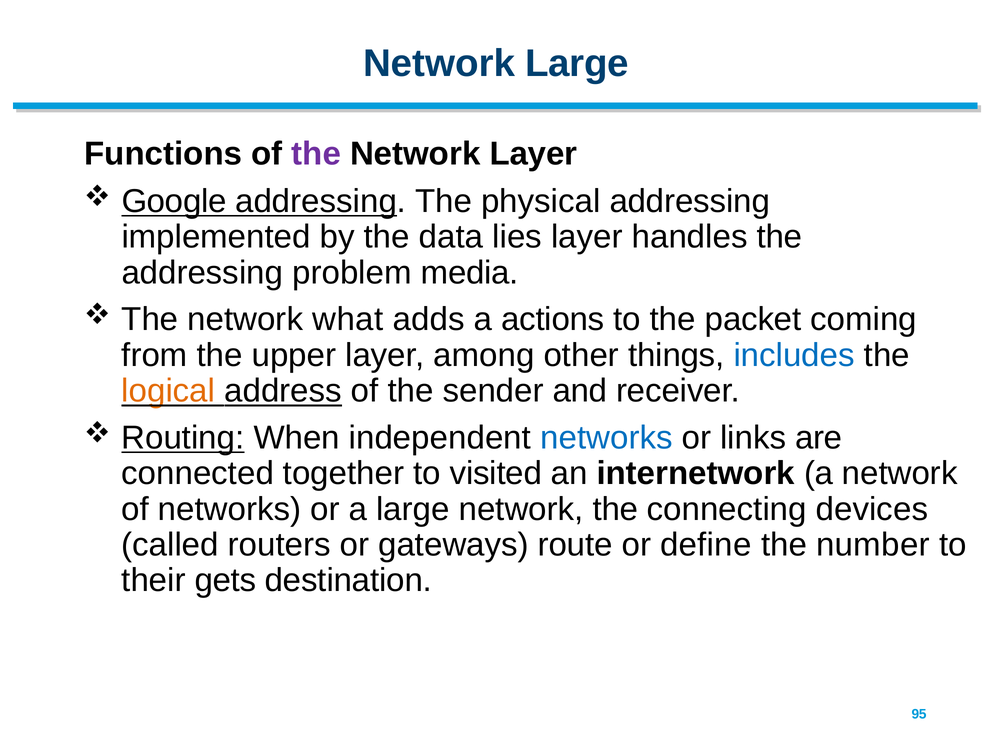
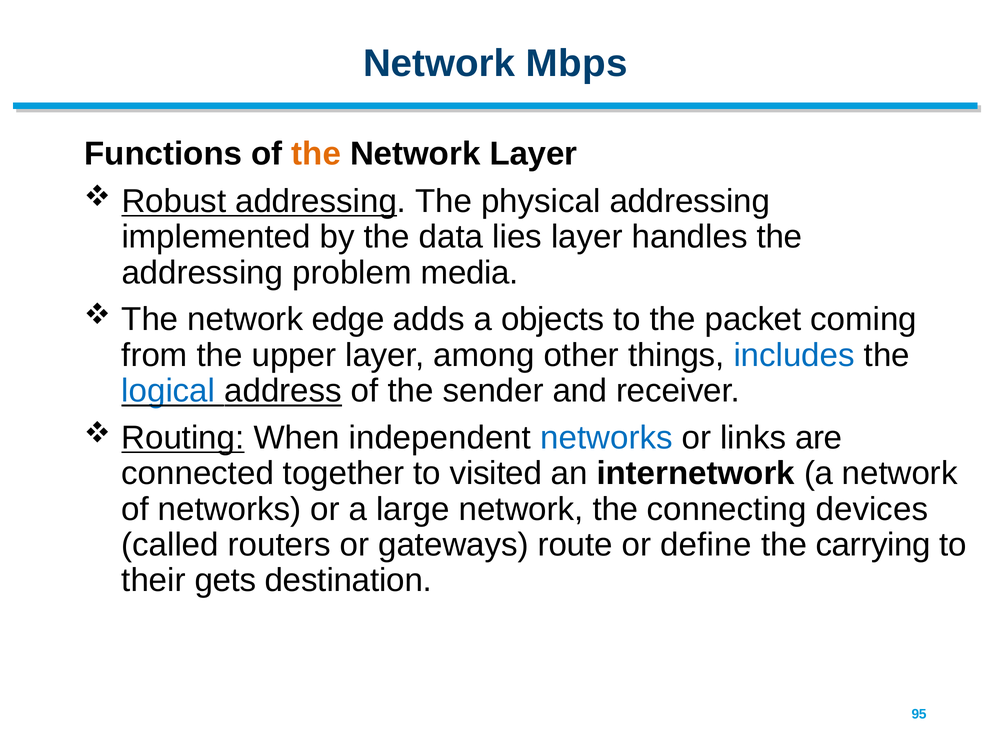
Network Large: Large -> Mbps
the at (316, 154) colour: purple -> orange
Google: Google -> Robust
what: what -> edge
actions: actions -> objects
logical colour: orange -> blue
number: number -> carrying
